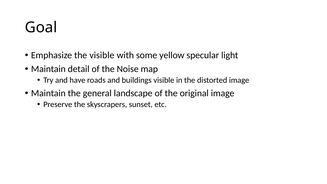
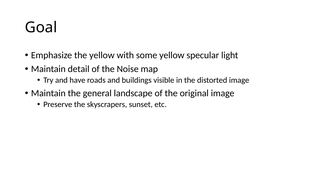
the visible: visible -> yellow
